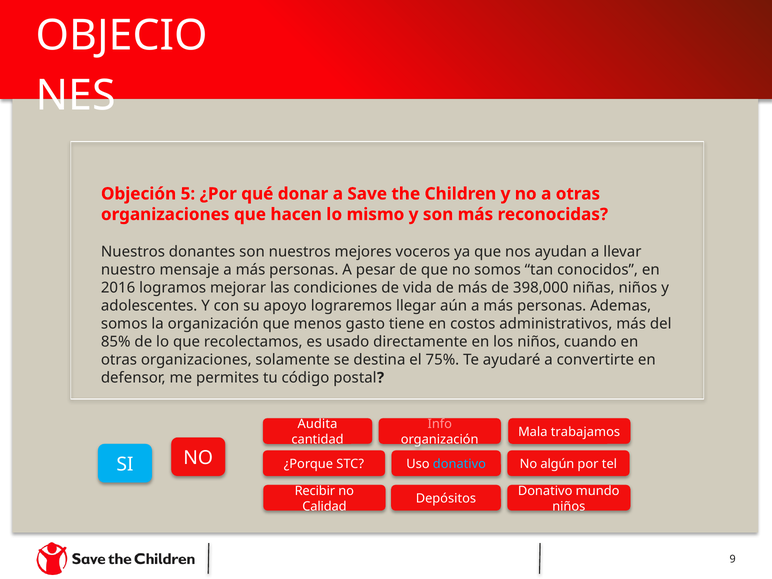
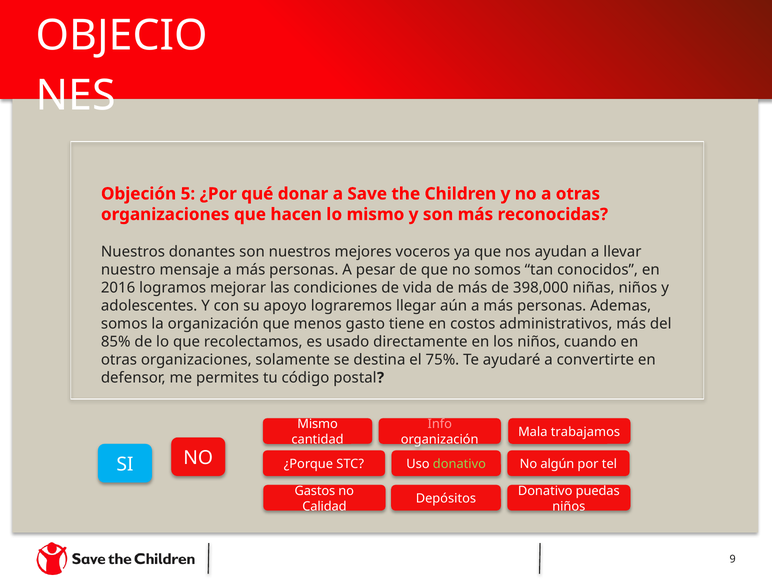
Audita at (317, 424): Audita -> Mismo
donativo at (459, 464) colour: light blue -> light green
Recibir: Recibir -> Gastos
mundo: mundo -> puedas
